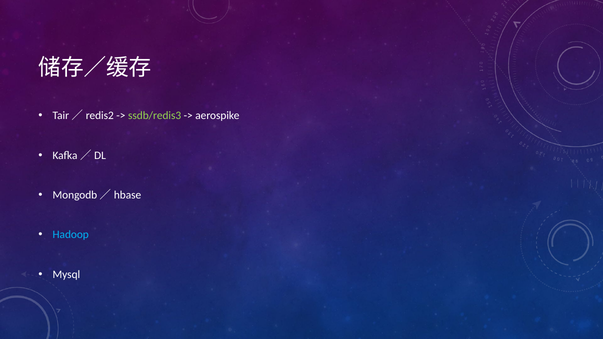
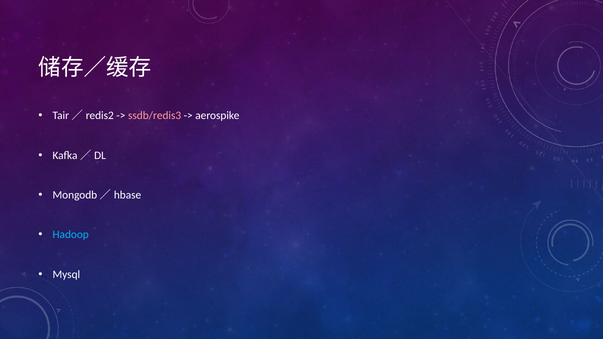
ssdb/redis3 colour: light green -> pink
